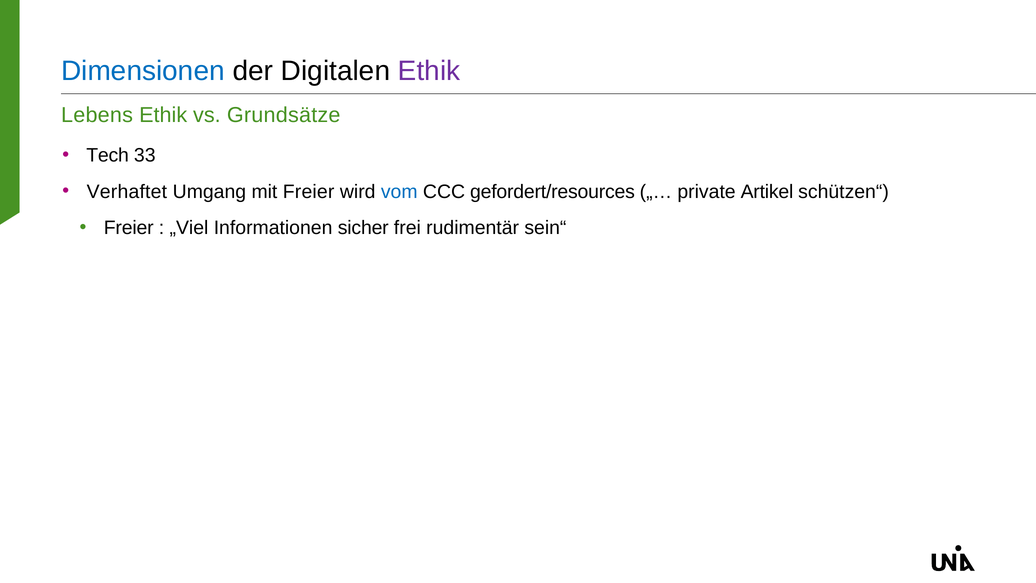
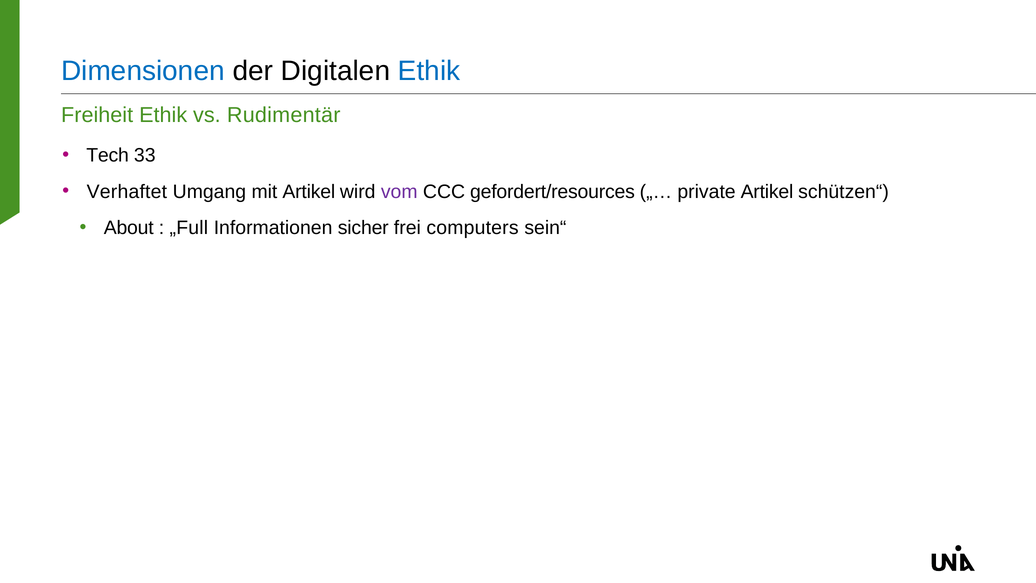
Ethik at (429, 71) colour: purple -> blue
Lebens: Lebens -> Freiheit
Grundsätze: Grundsätze -> Rudimentär
mit Freier: Freier -> Artikel
vom colour: blue -> purple
Freier at (129, 228): Freier -> About
„Viel: „Viel -> „Full
rudimentär: rudimentär -> computers
